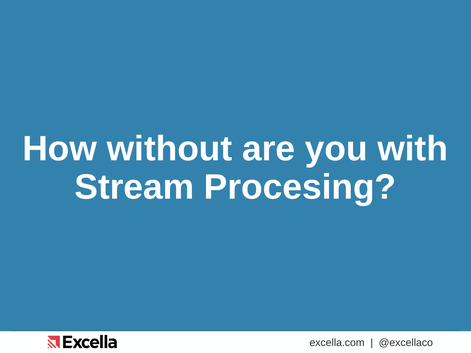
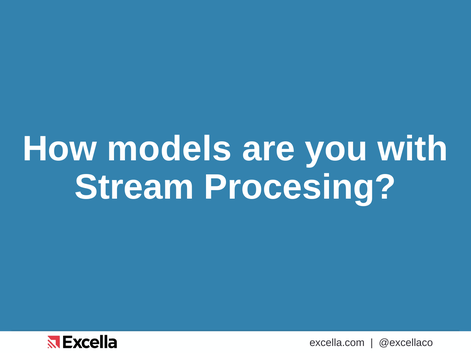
without: without -> models
